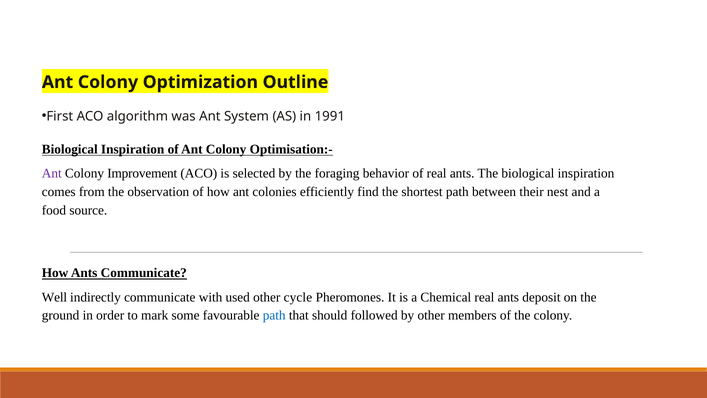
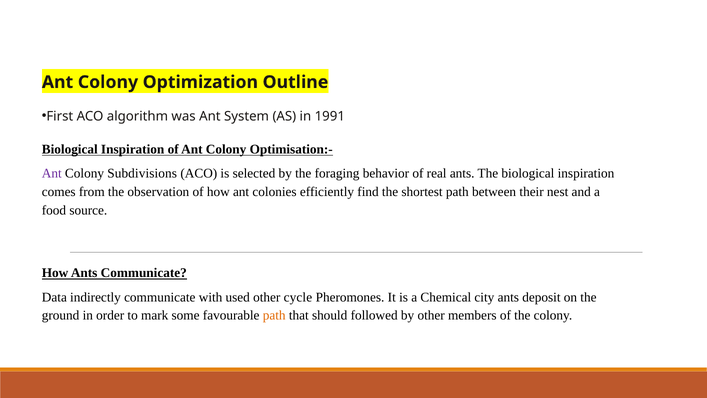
Improvement: Improvement -> Subdivisions
Well: Well -> Data
Chemical real: real -> city
path at (274, 315) colour: blue -> orange
